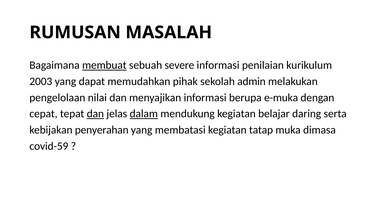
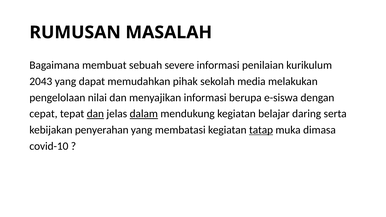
membuat underline: present -> none
2003: 2003 -> 2043
admin: admin -> media
e-muka: e-muka -> e-siswa
tatap underline: none -> present
covid-59: covid-59 -> covid-10
